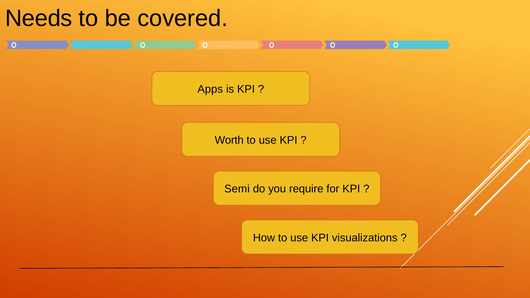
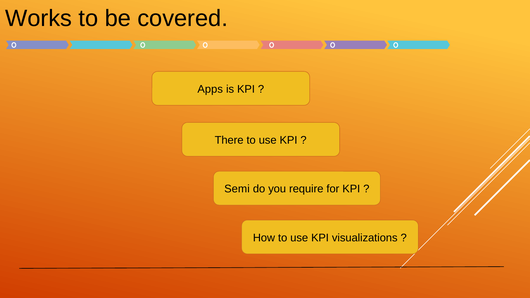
Needs: Needs -> Works
Worth: Worth -> There
